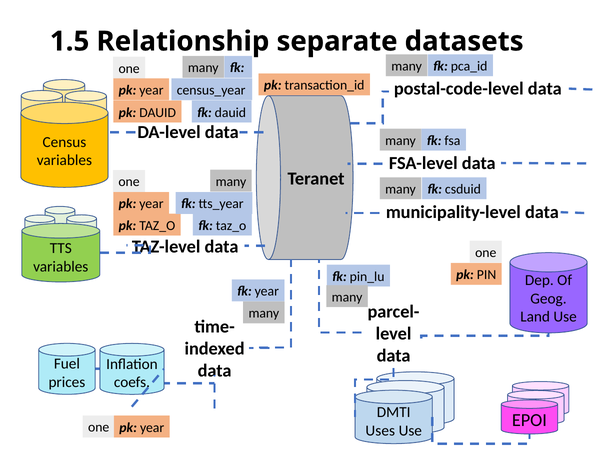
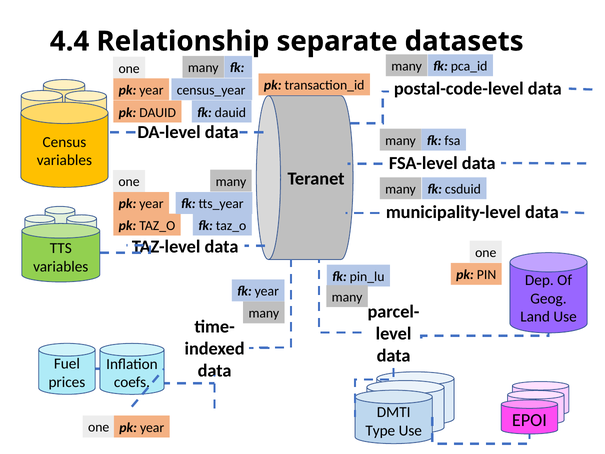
1.5: 1.5 -> 4.4
Uses: Uses -> Type
